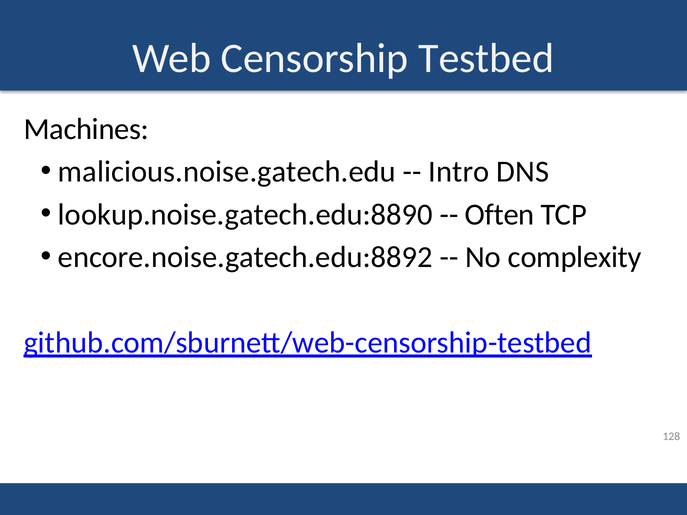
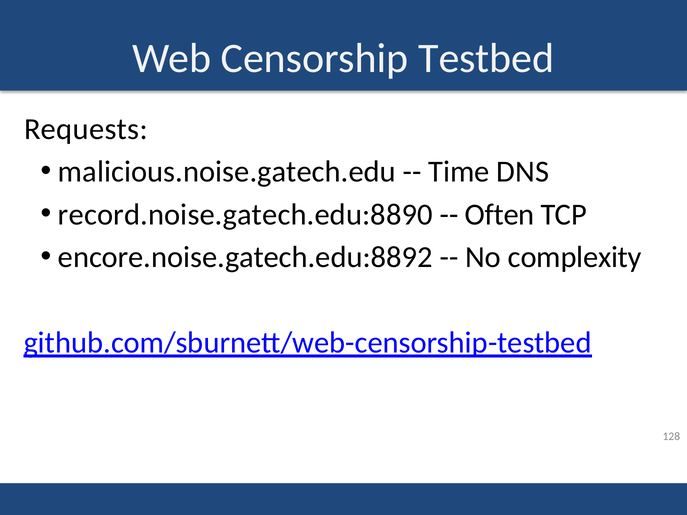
Machines: Machines -> Requests
Intro: Intro -> Time
lookup.noise.gatech.edu:8890: lookup.noise.gatech.edu:8890 -> record.noise.gatech.edu:8890
